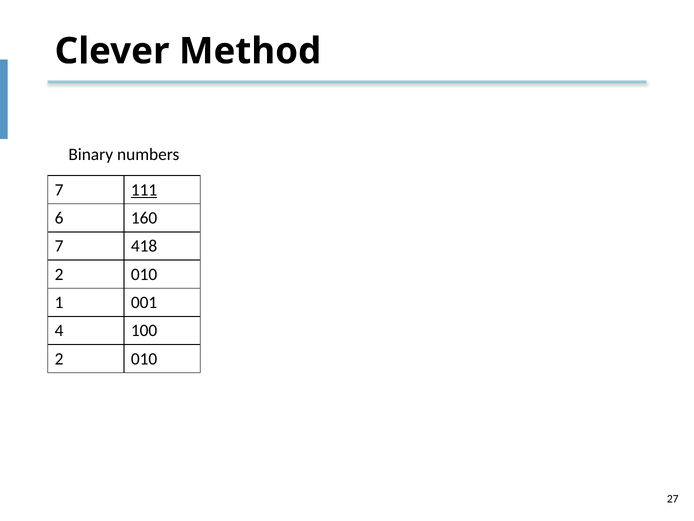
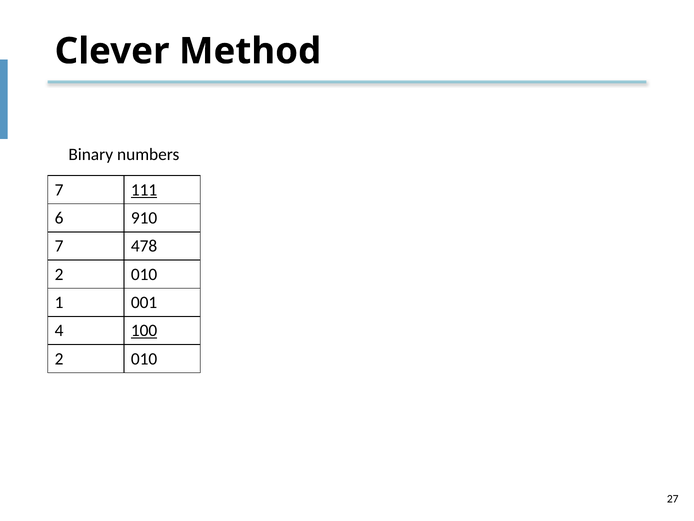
160: 160 -> 910
418: 418 -> 478
100 underline: none -> present
